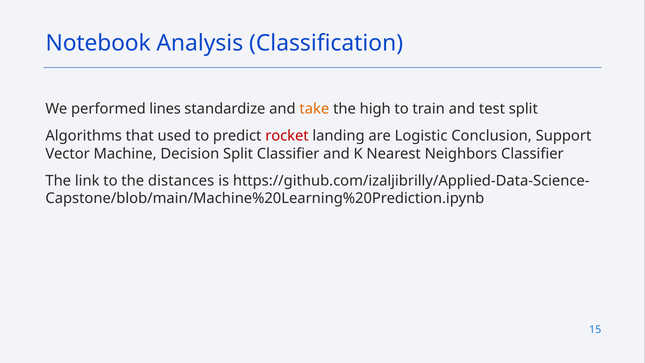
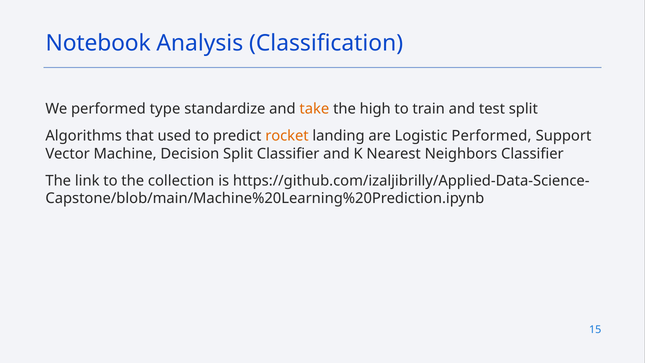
lines: lines -> type
rocket colour: red -> orange
Logistic Conclusion: Conclusion -> Performed
distances: distances -> collection
